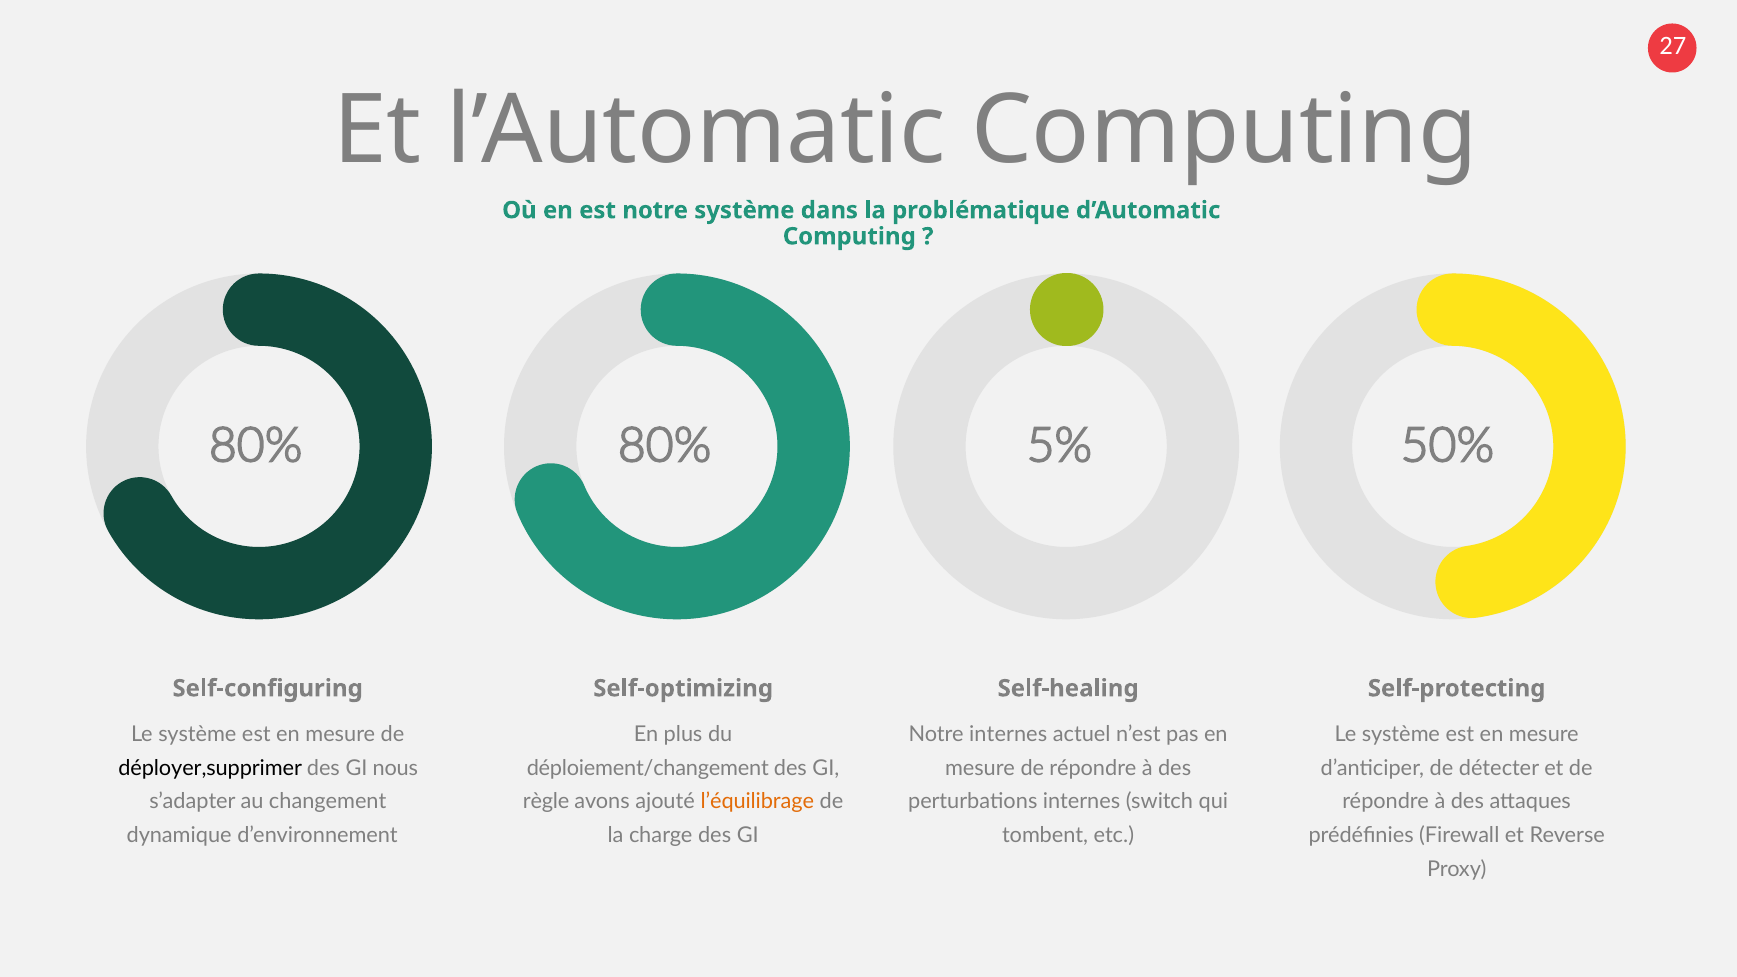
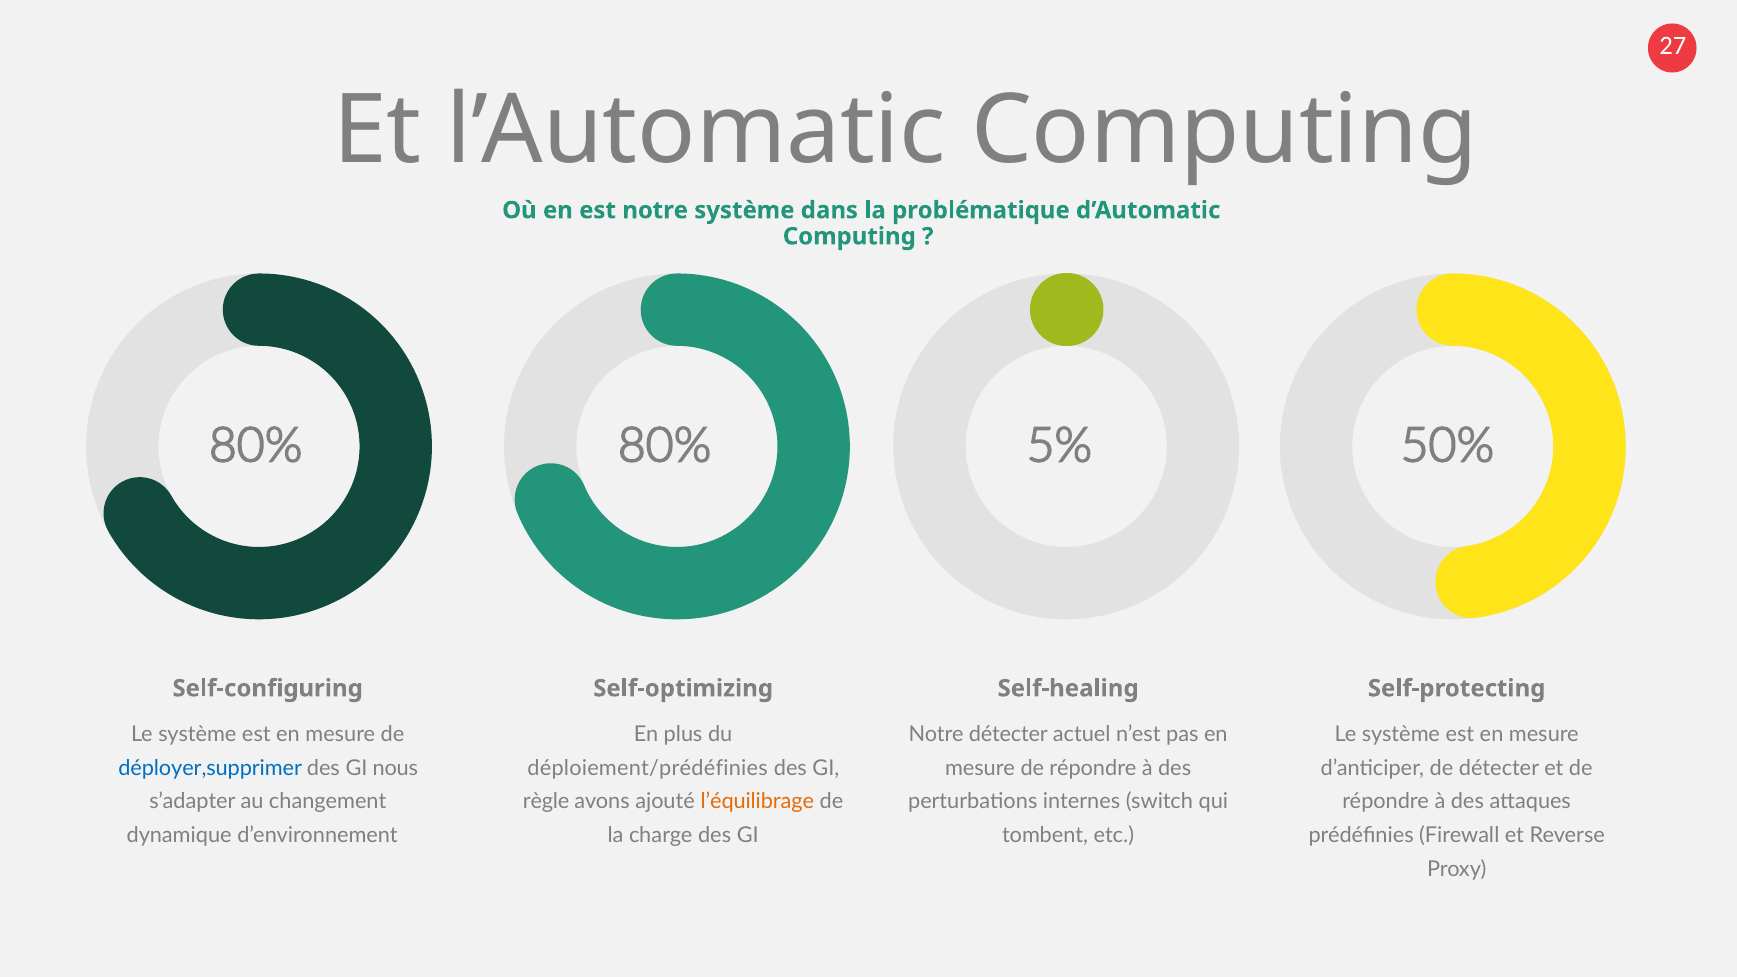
Notre internes: internes -> détecter
déployer,supprimer colour: black -> blue
déploiement/changement: déploiement/changement -> déploiement/prédéfinies
